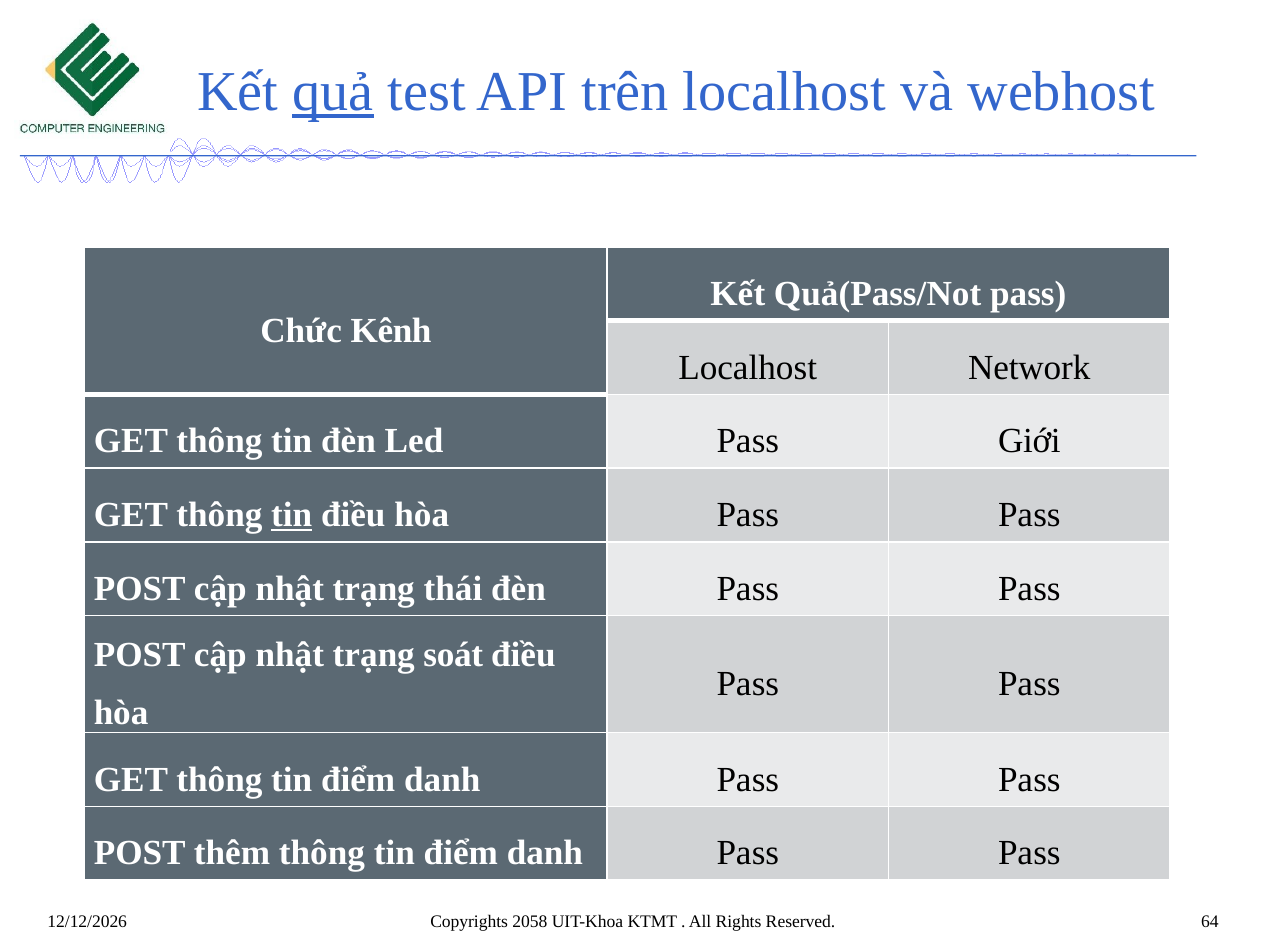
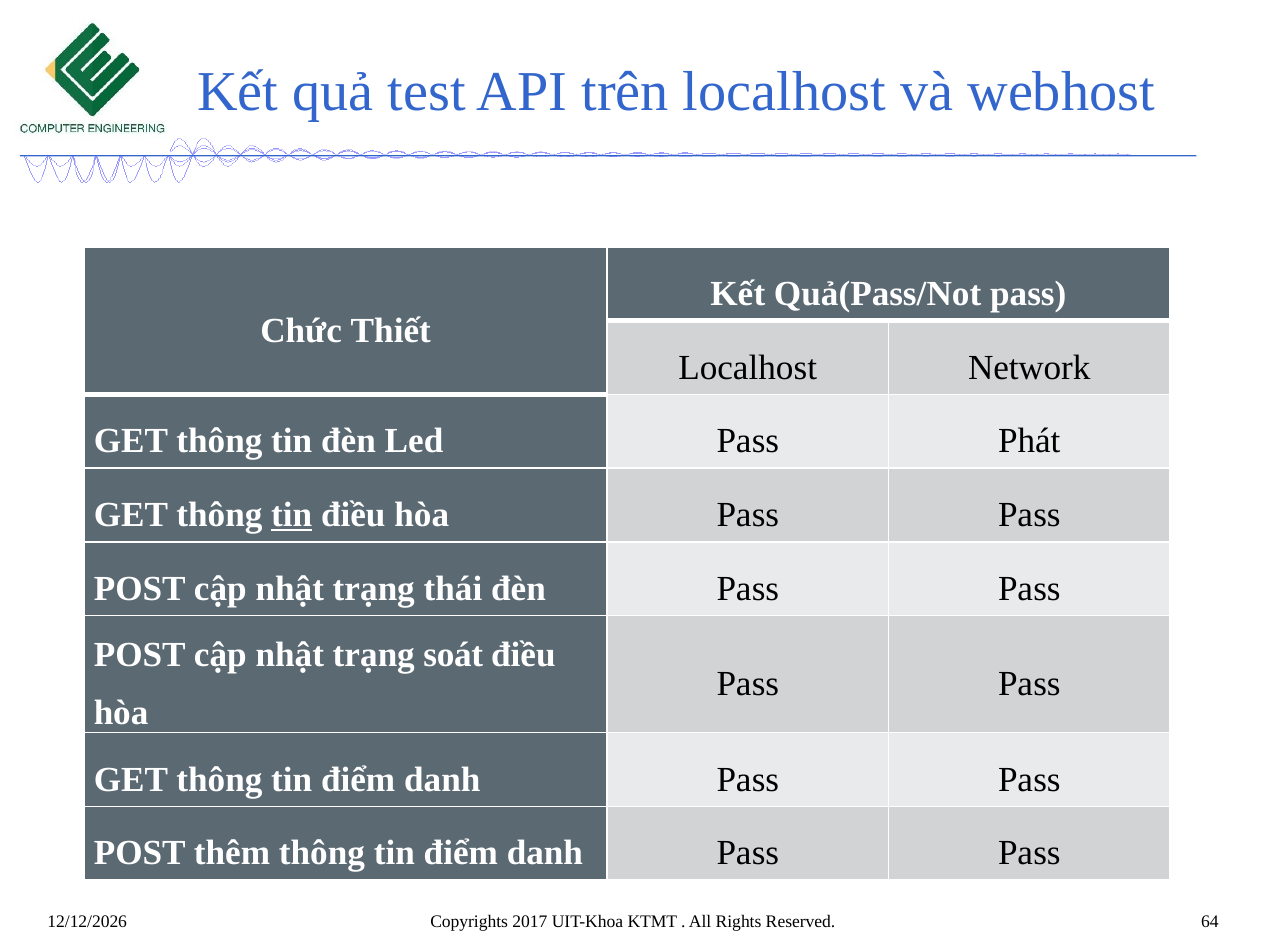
quả underline: present -> none
Kênh: Kênh -> Thiết
Giới: Giới -> Phát
2058: 2058 -> 2017
